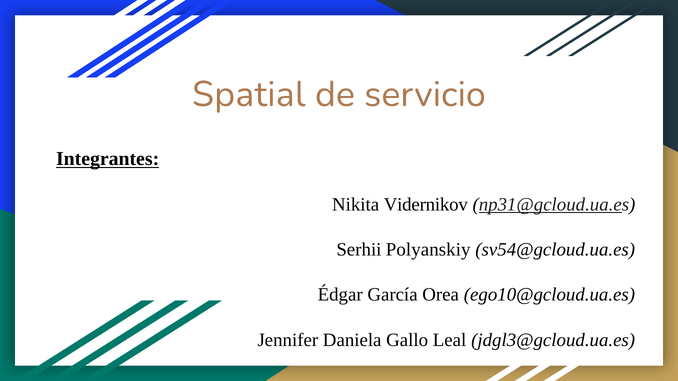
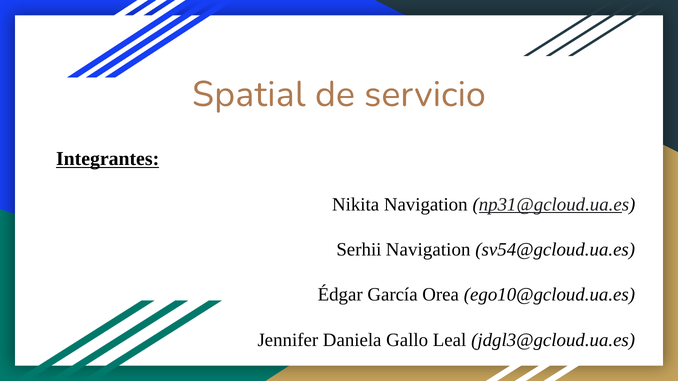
Nikita Vidernikov: Vidernikov -> Navigation
Serhii Polyanskiy: Polyanskiy -> Navigation
